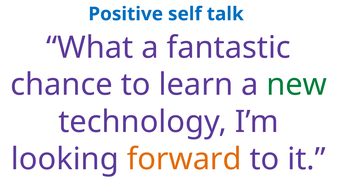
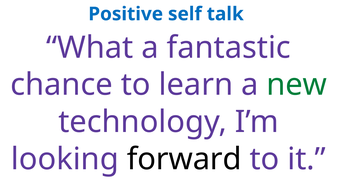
forward colour: orange -> black
